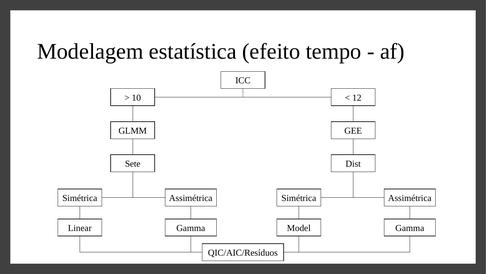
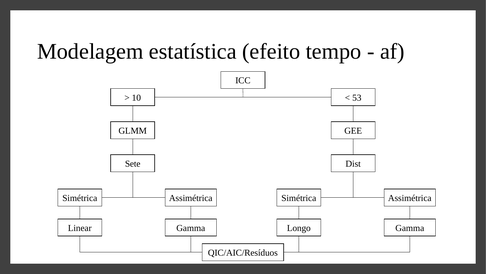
12: 12 -> 53
Model: Model -> Longo
